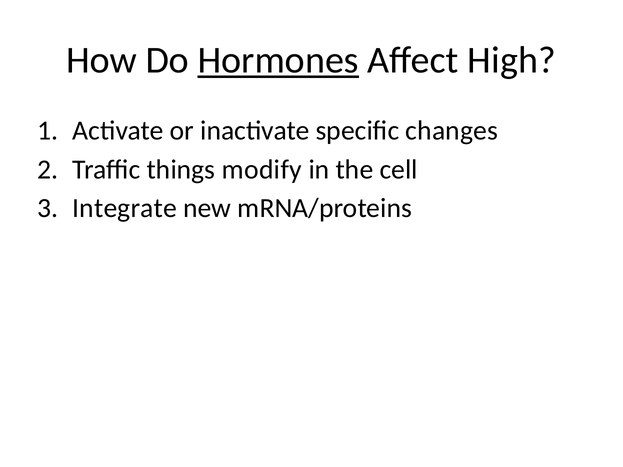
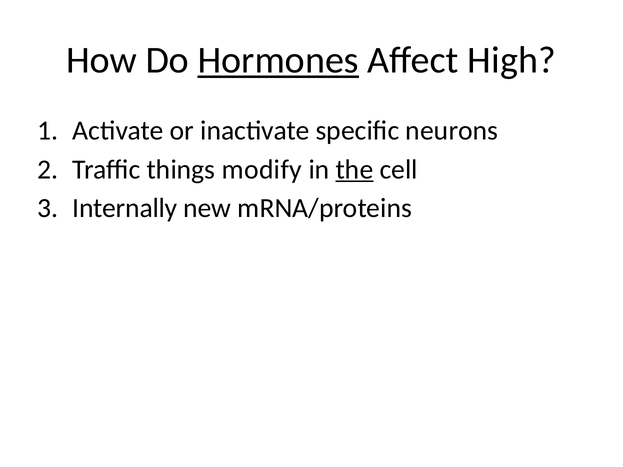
changes: changes -> neurons
the underline: none -> present
Integrate: Integrate -> Internally
